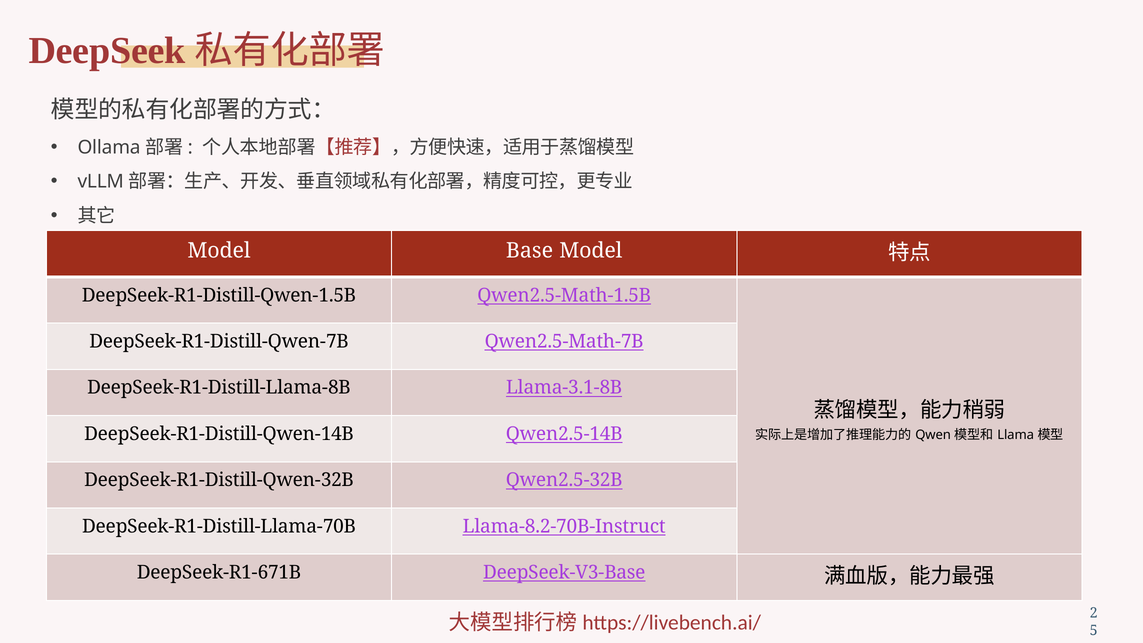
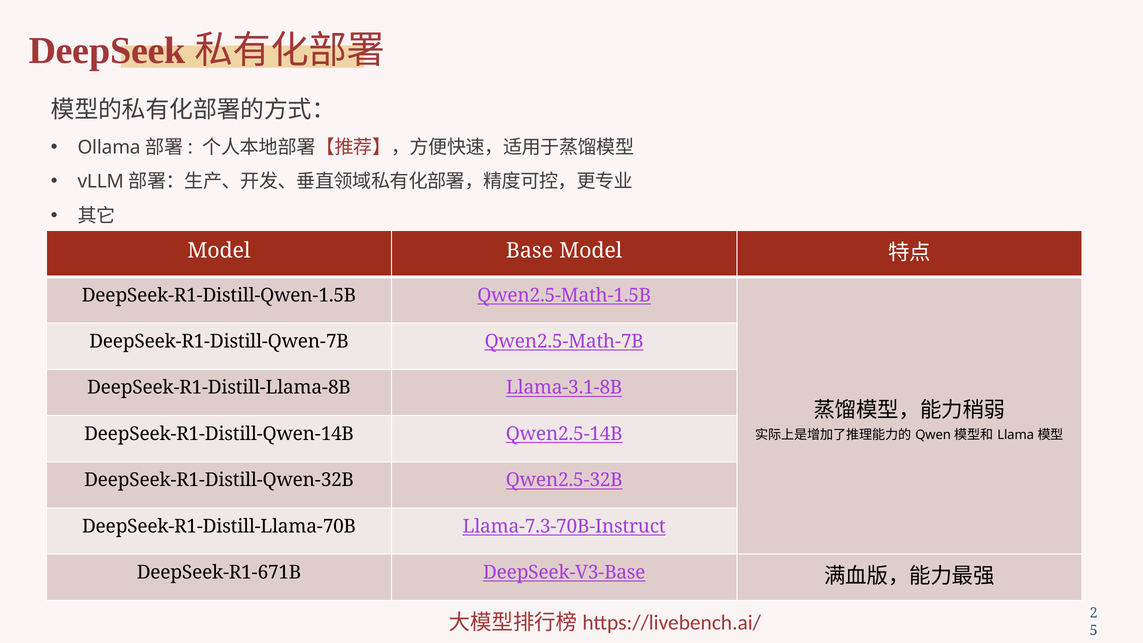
Llama-8.2-70B-Instruct: Llama-8.2-70B-Instruct -> Llama-7.3-70B-Instruct
